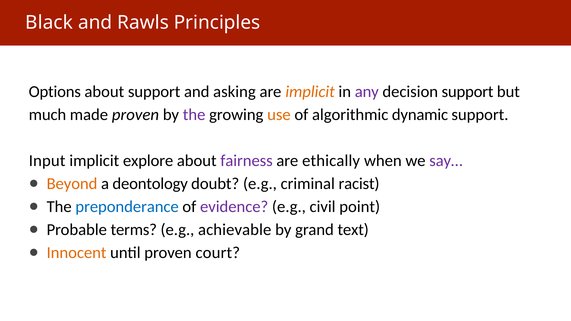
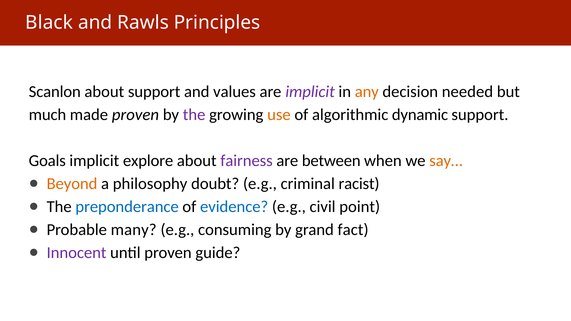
Options: Options -> Scanlon
asking: asking -> values
implicit at (310, 92) colour: orange -> purple
any colour: purple -> orange
decision support: support -> needed
Input: Input -> Goals
ethically: ethically -> between
say… colour: purple -> orange
deontology: deontology -> philosophy
evidence colour: purple -> blue
terms: terms -> many
achievable: achievable -> consuming
text: text -> fact
Innocent colour: orange -> purple
court: court -> guide
